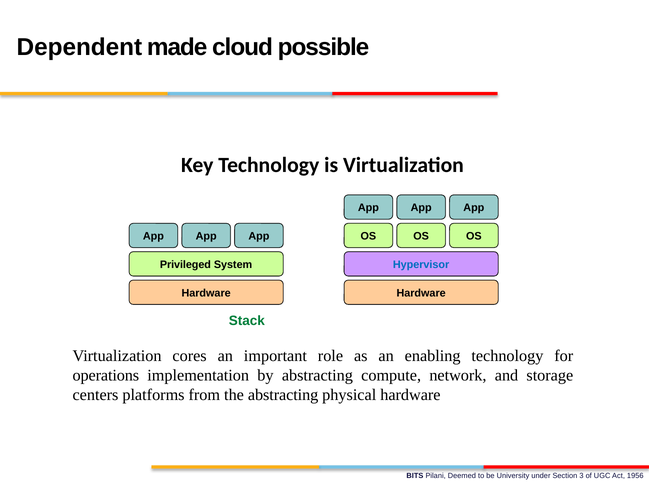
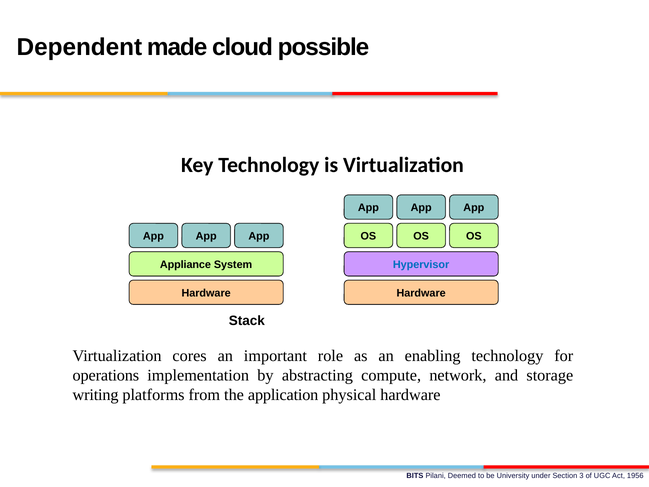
Privileged: Privileged -> Appliance
Stack at (247, 321) colour: green -> black
centers: centers -> writing
the abstracting: abstracting -> application
